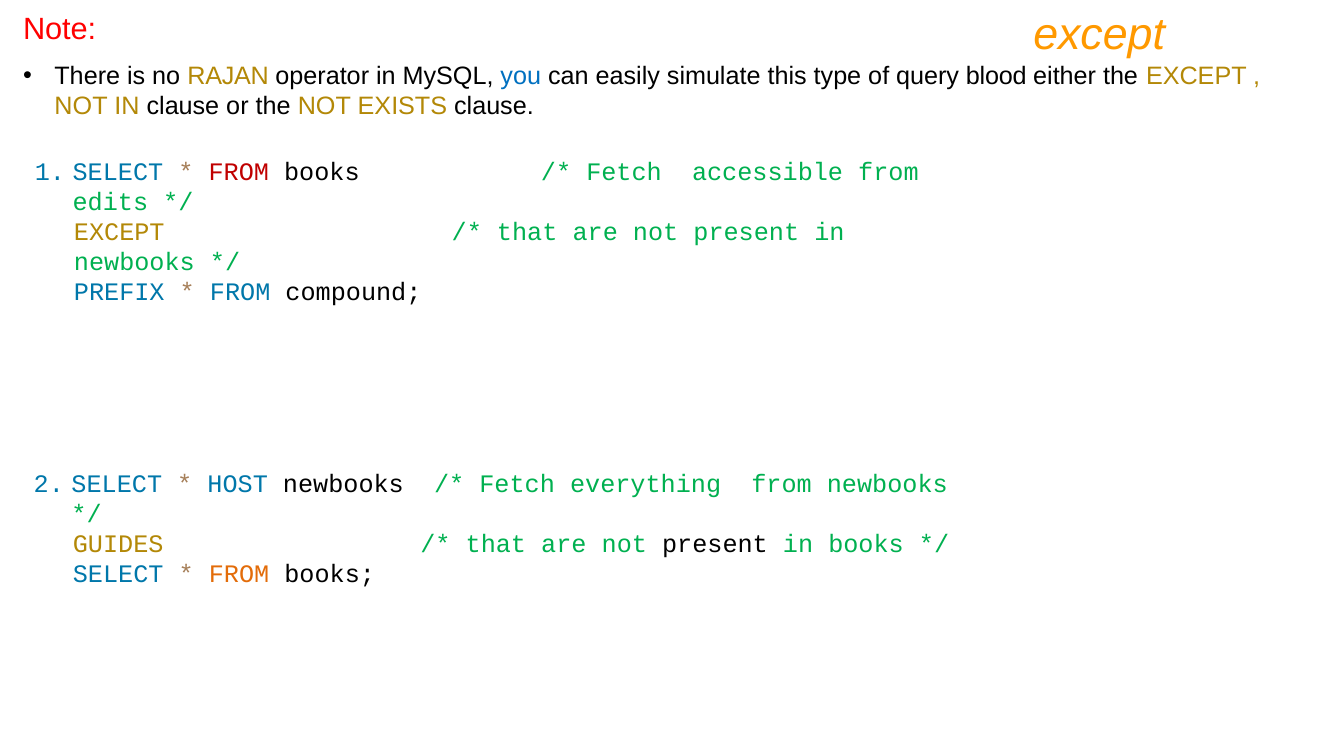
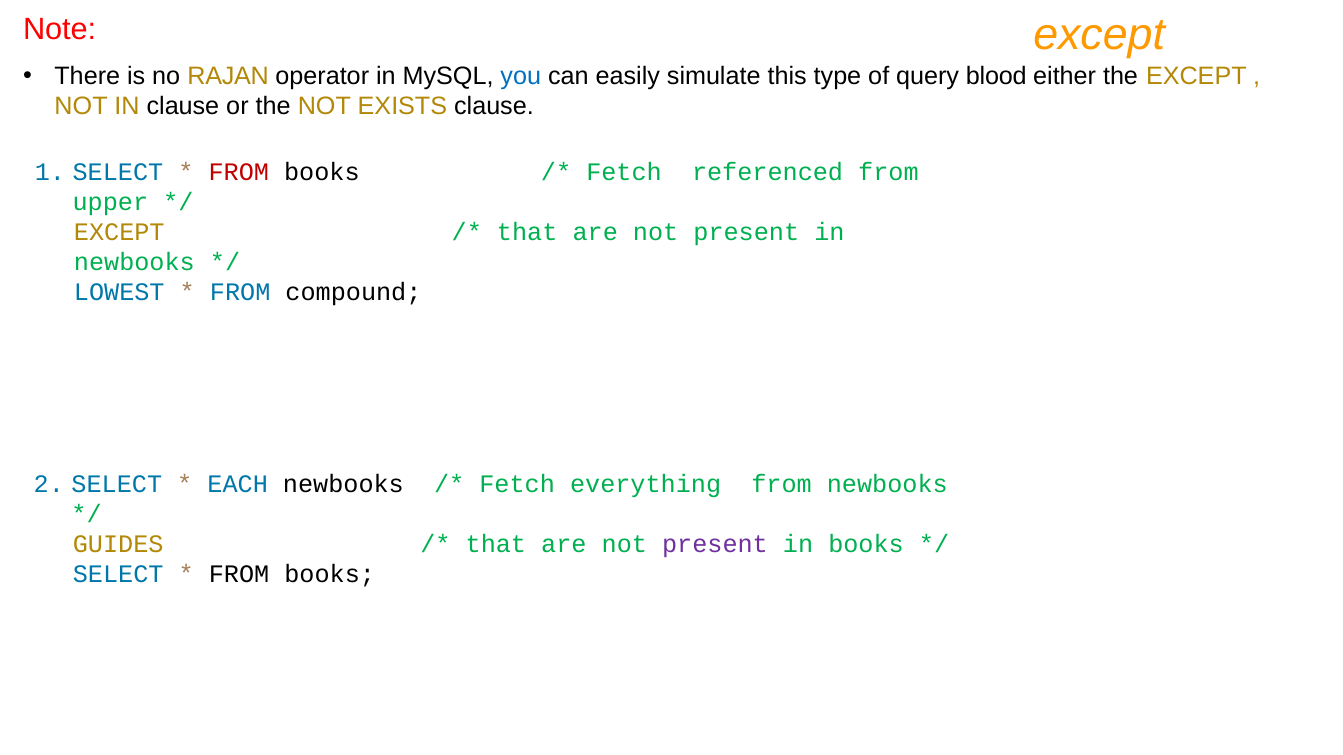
accessible: accessible -> referenced
edits: edits -> upper
PREFIX: PREFIX -> LOWEST
HOST: HOST -> EACH
present at (715, 545) colour: black -> purple
FROM at (239, 575) colour: orange -> black
